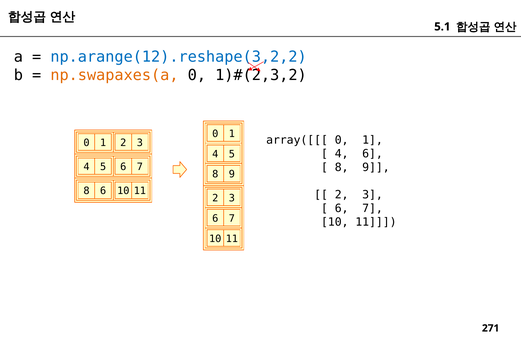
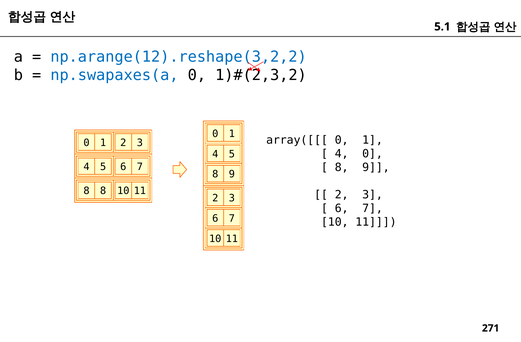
np.swapaxes(a colour: orange -> blue
4 6: 6 -> 0
8 6: 6 -> 8
